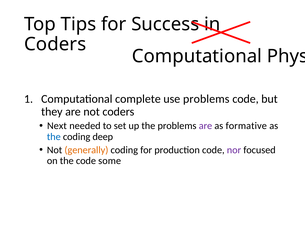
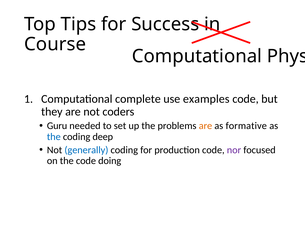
Coders at (55, 44): Coders -> Course
use problems: problems -> examples
Next: Next -> Guru
are at (205, 126) colour: purple -> orange
generally colour: orange -> blue
some: some -> doing
